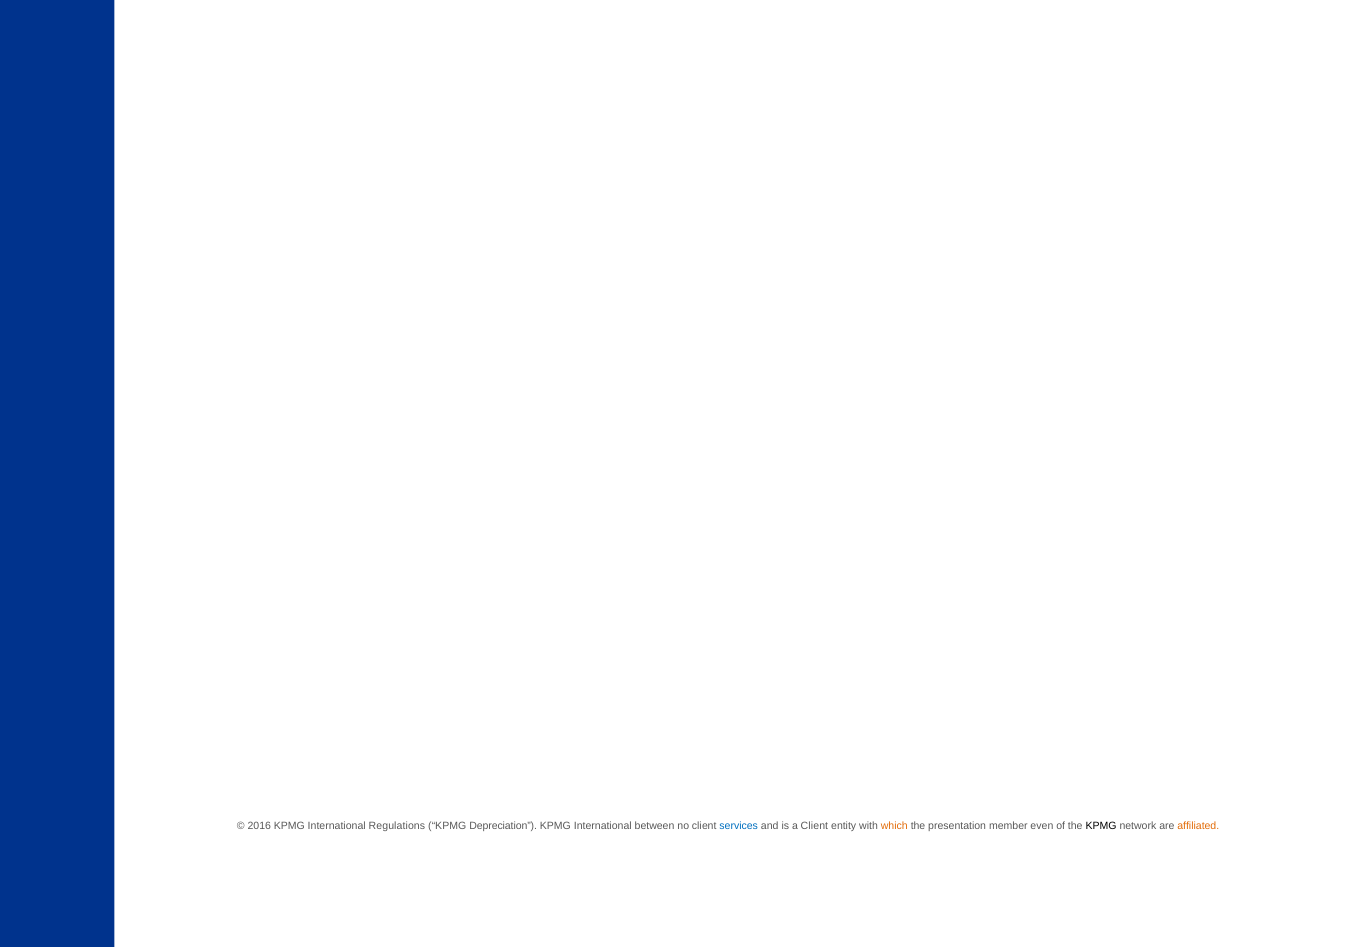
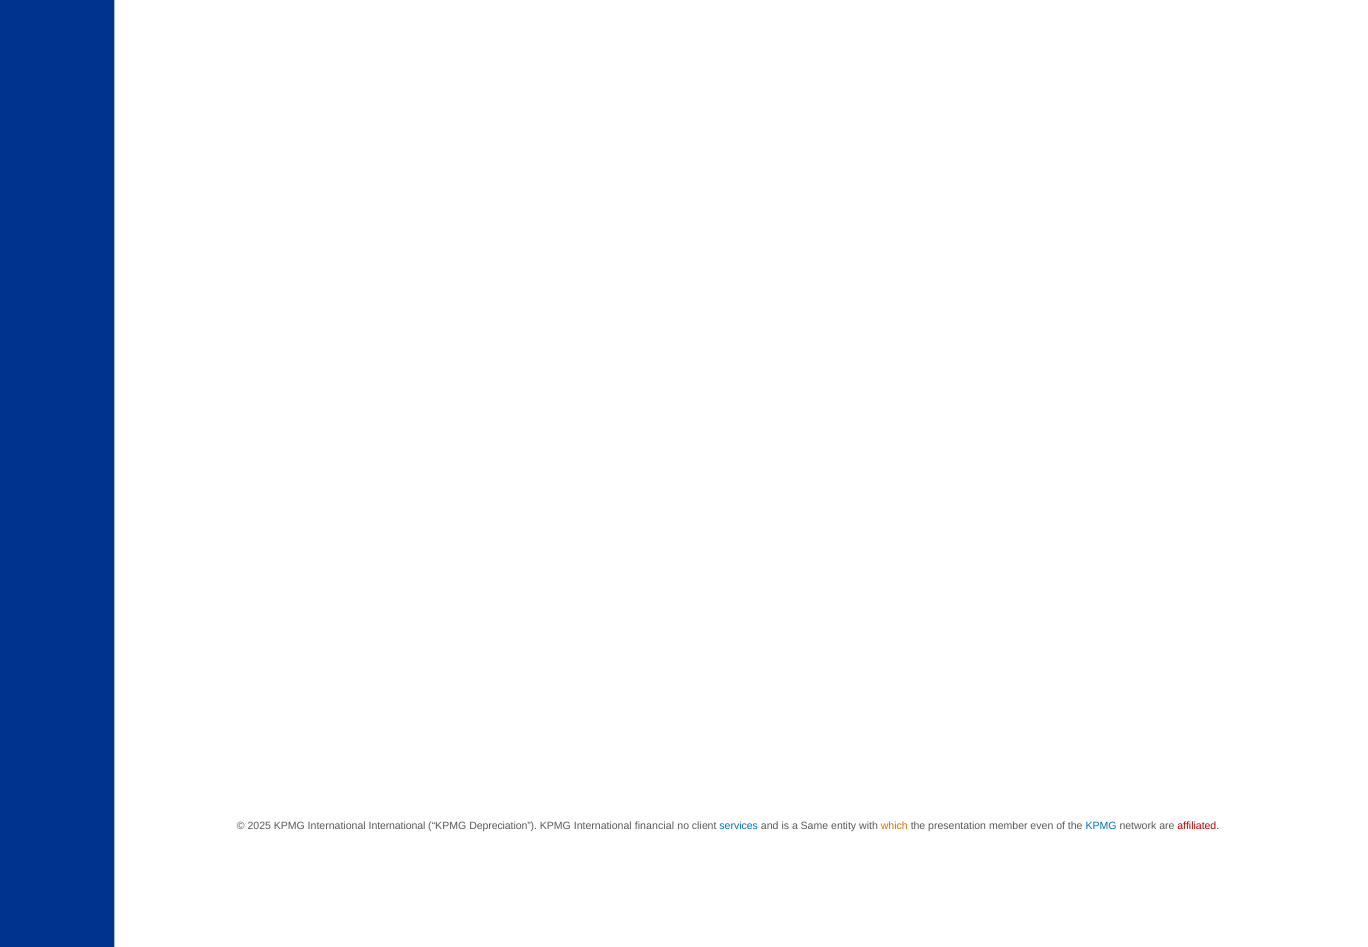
2016: 2016 -> 2025
International Regulations: Regulations -> International
between: between -> financial
a Client: Client -> Same
KPMG at (1101, 826) colour: black -> blue
affiliated colour: orange -> red
